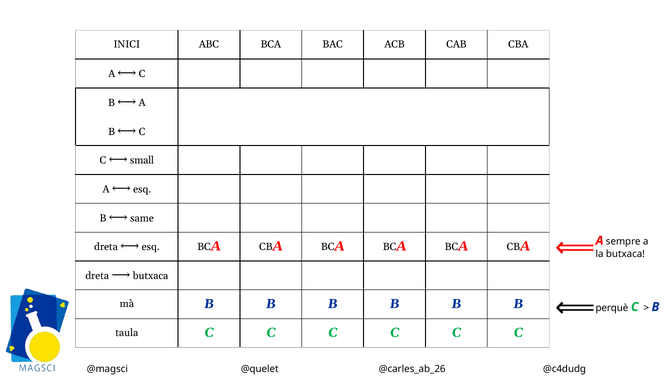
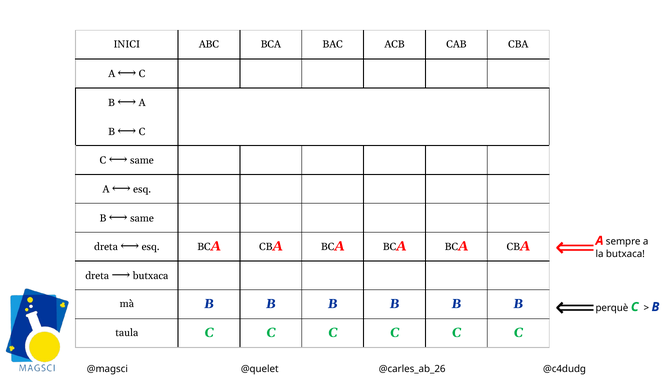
small at (142, 161): small -> same
